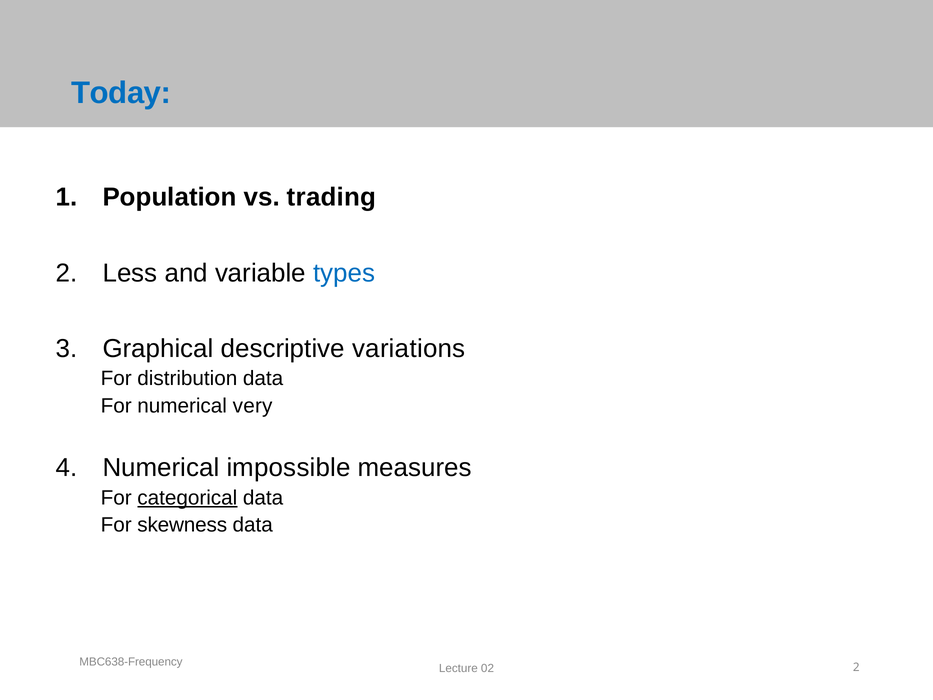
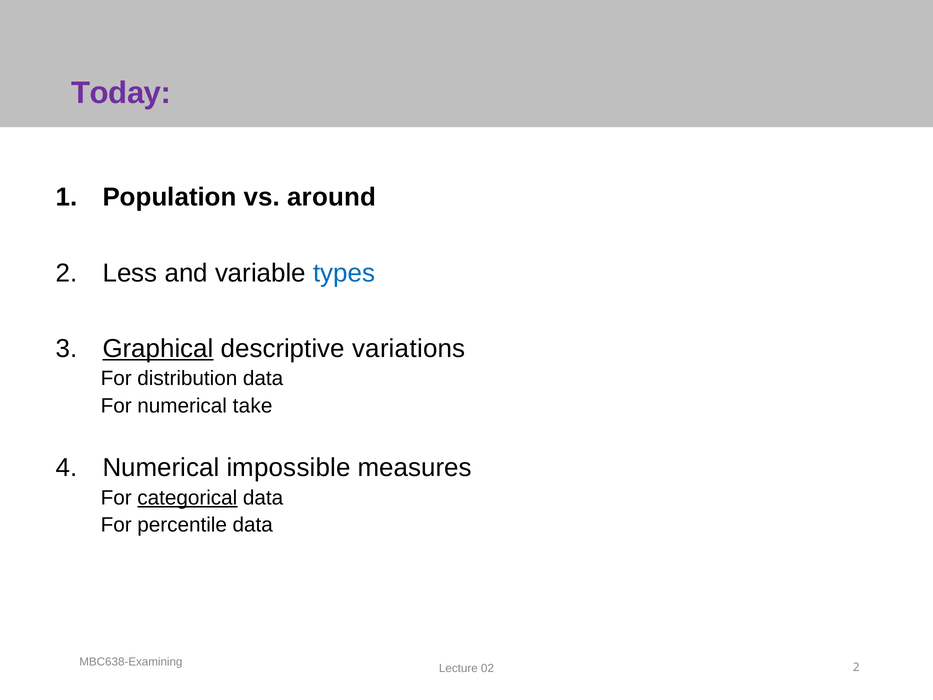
Today colour: blue -> purple
trading: trading -> around
Graphical underline: none -> present
very: very -> take
skewness: skewness -> percentile
MBC638-Frequency: MBC638-Frequency -> MBC638-Examining
